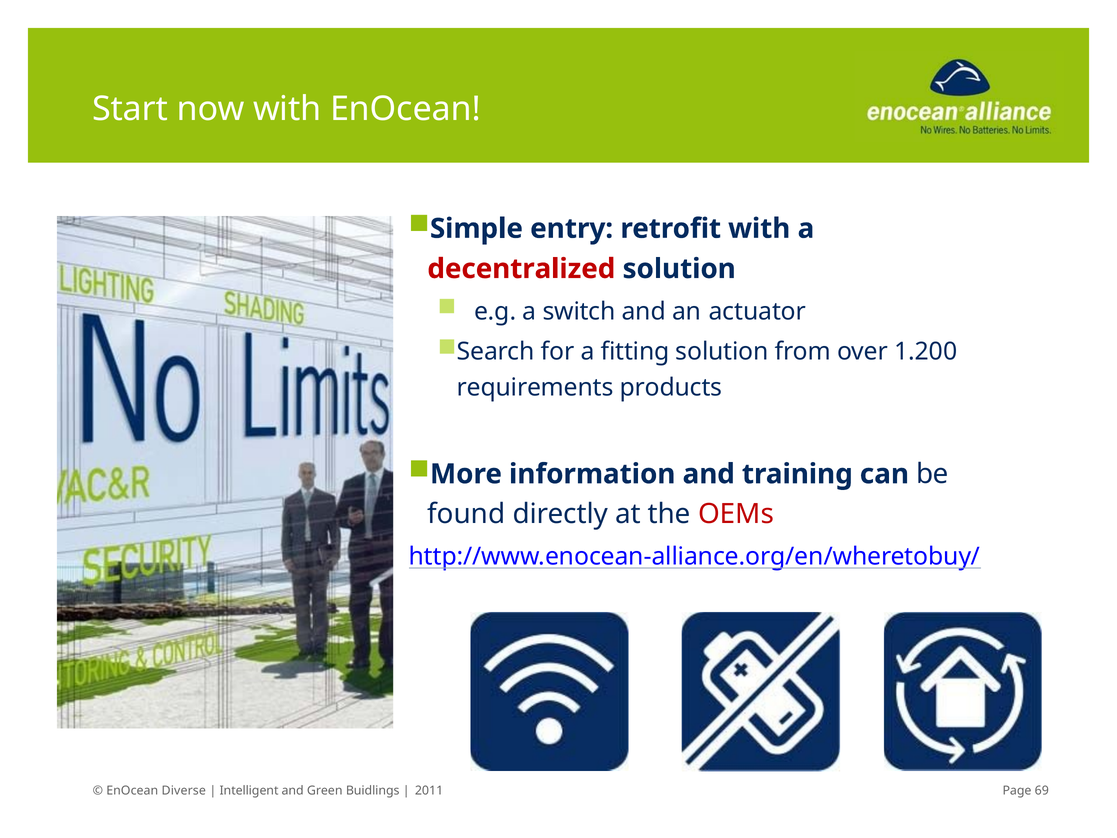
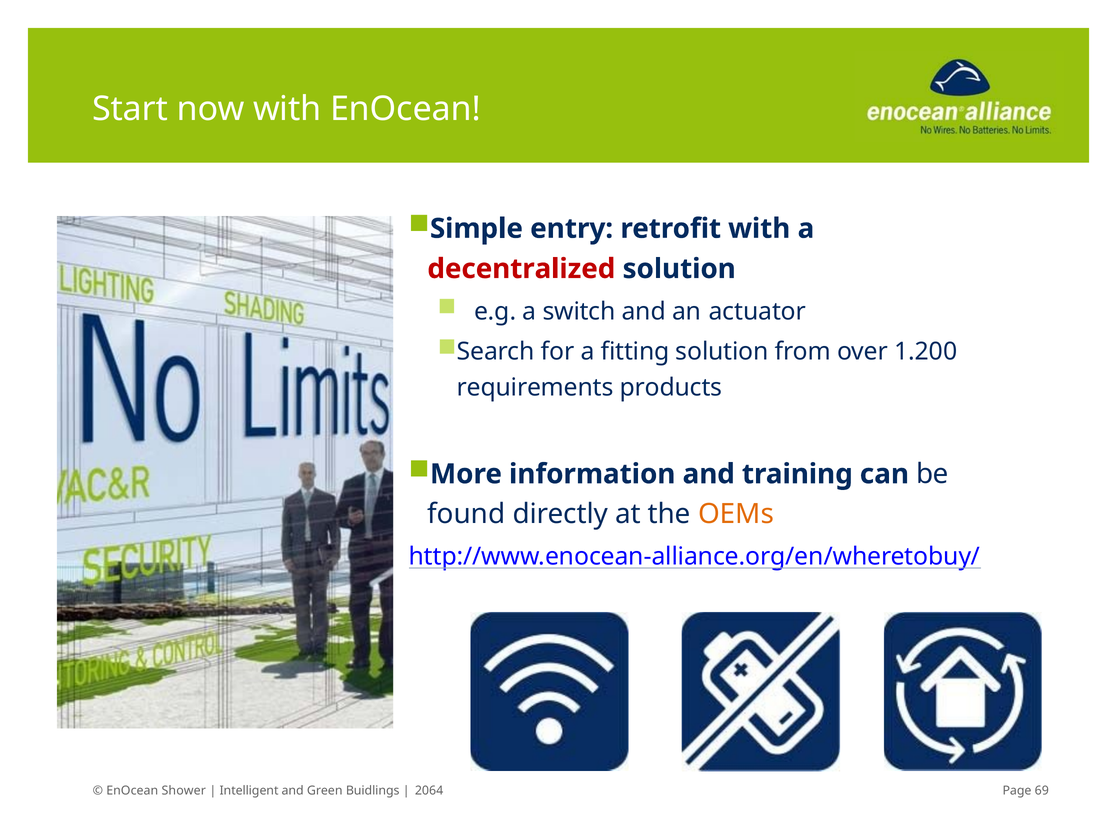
OEMs colour: red -> orange
Diverse: Diverse -> Shower
2011: 2011 -> 2064
